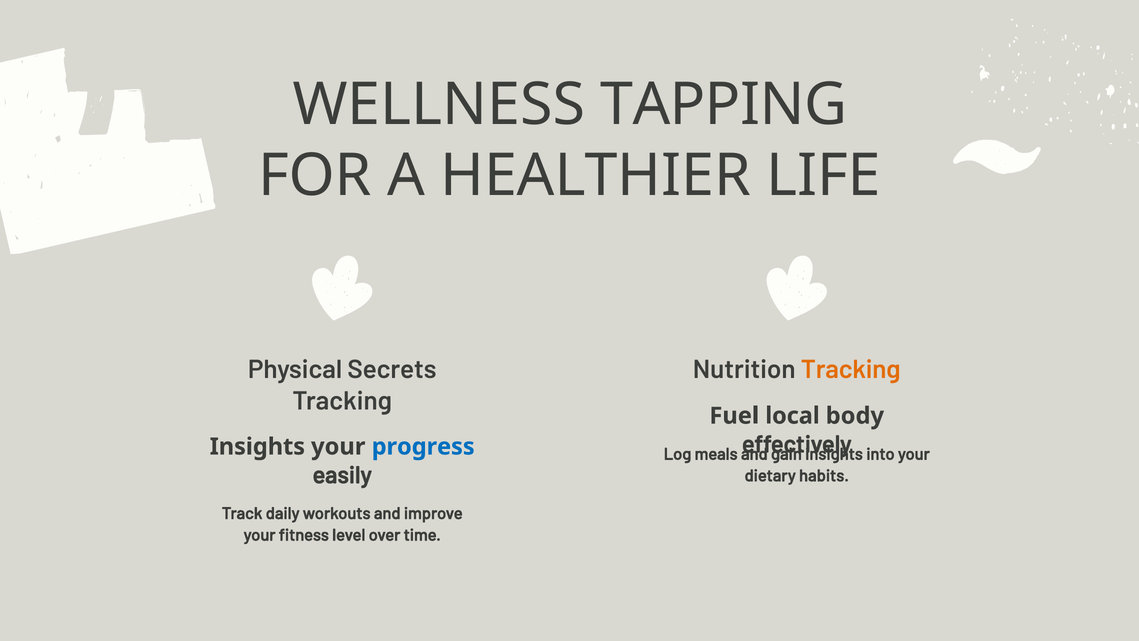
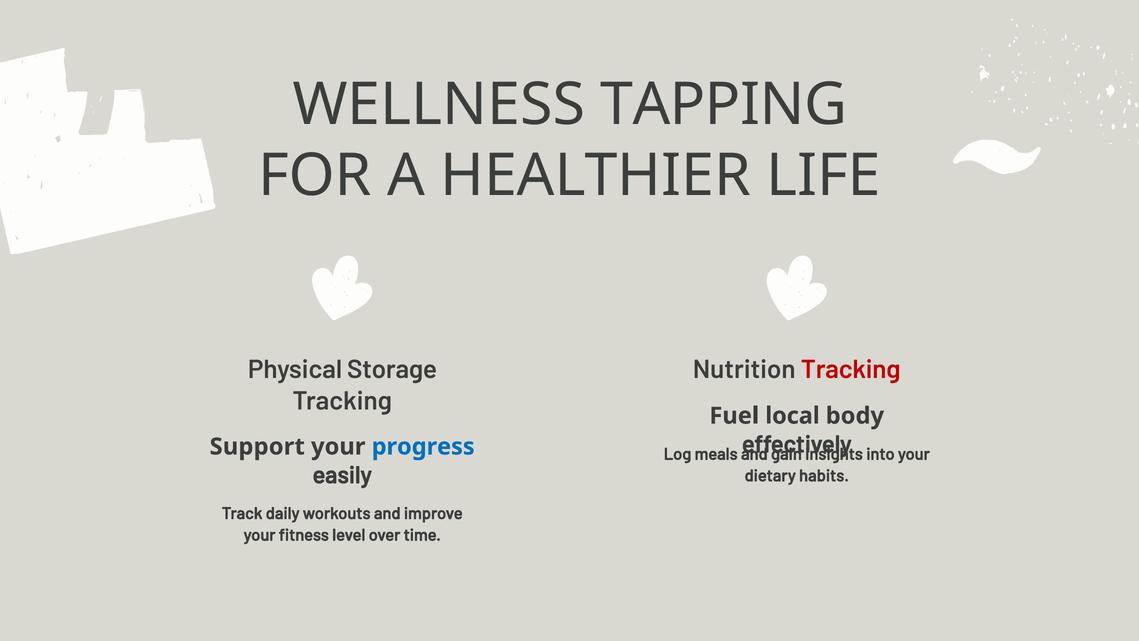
Secrets: Secrets -> Storage
Tracking at (851, 370) colour: orange -> red
Insights at (257, 446): Insights -> Support
